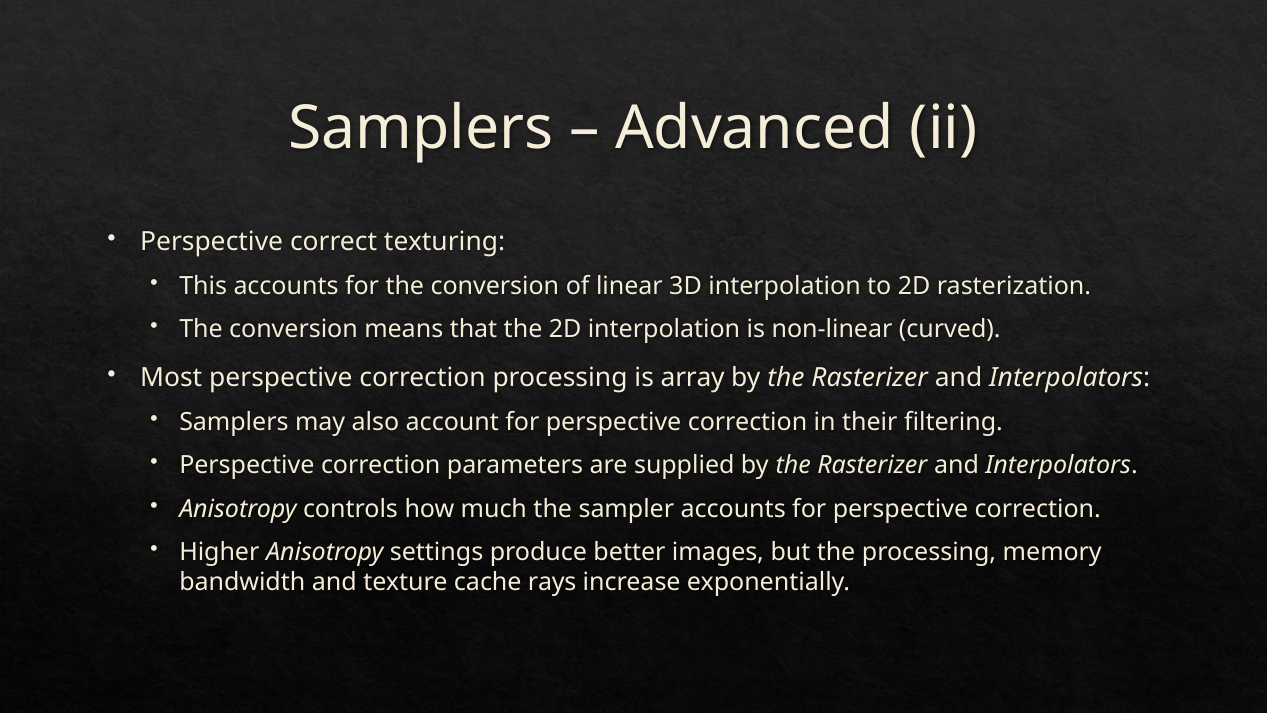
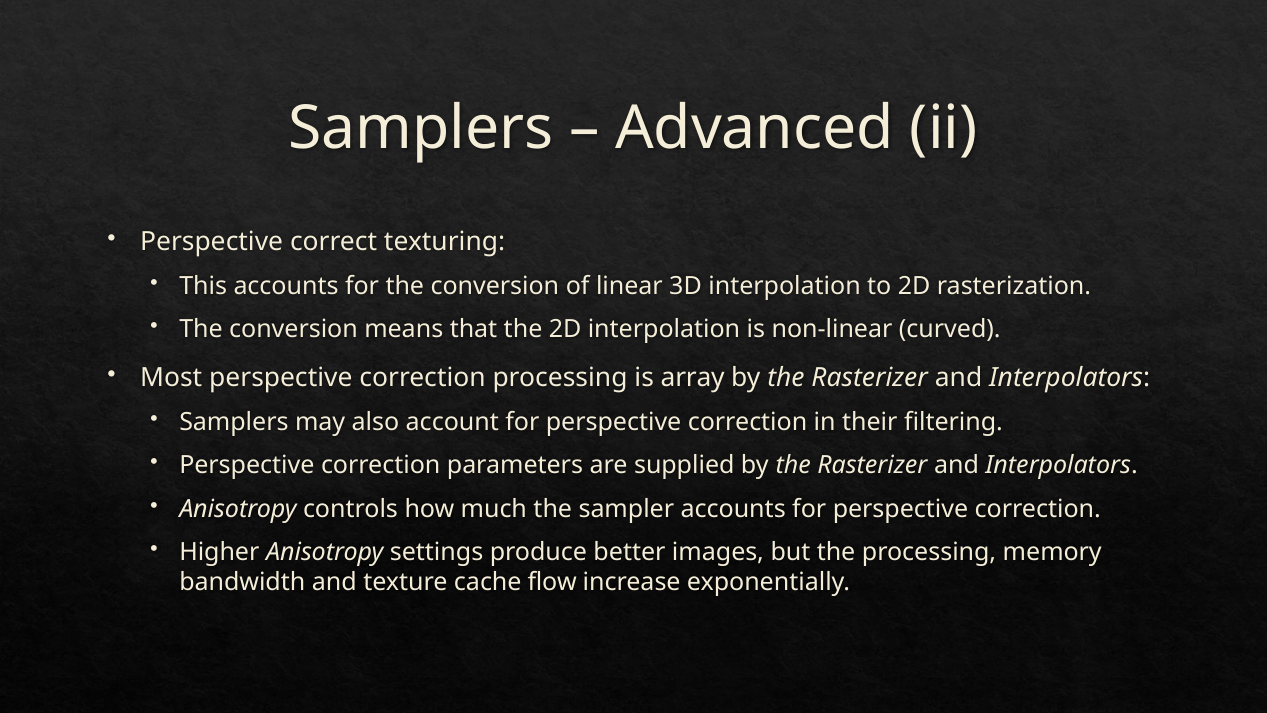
rays: rays -> flow
